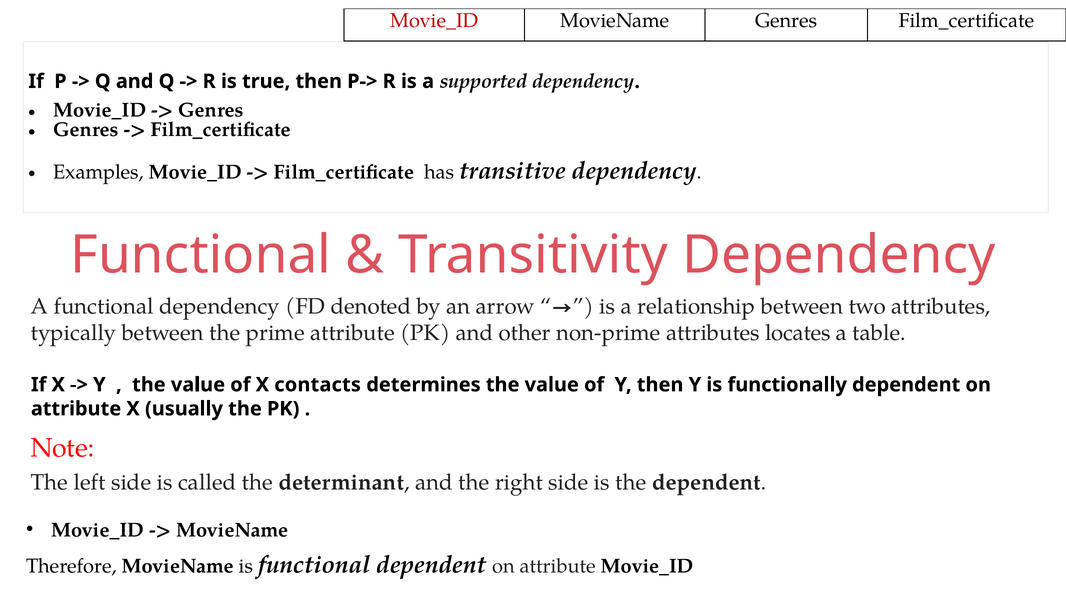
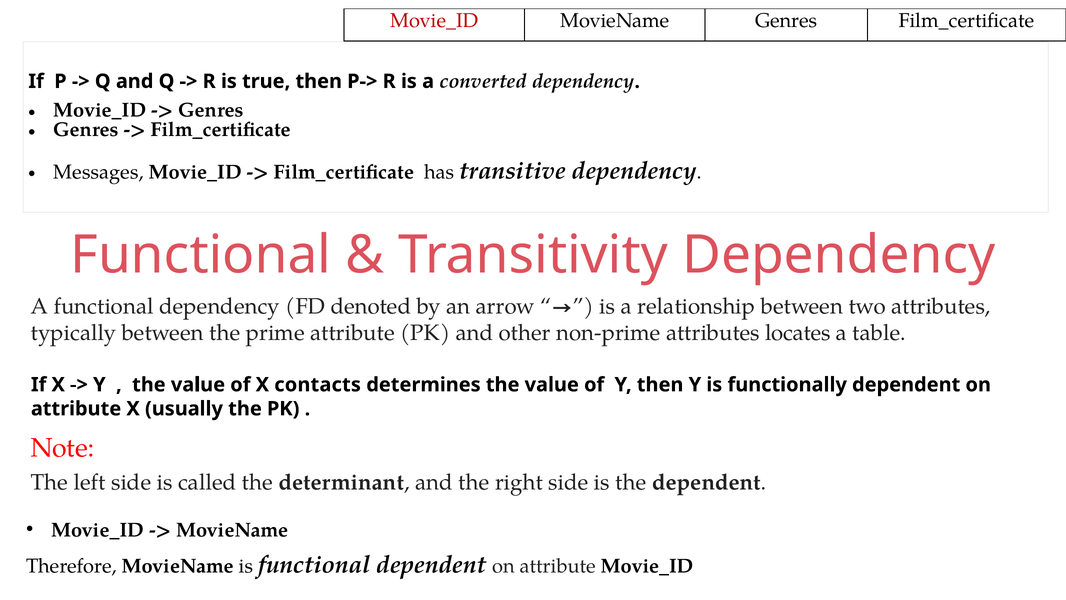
supported: supported -> converted
Examples: Examples -> Messages
